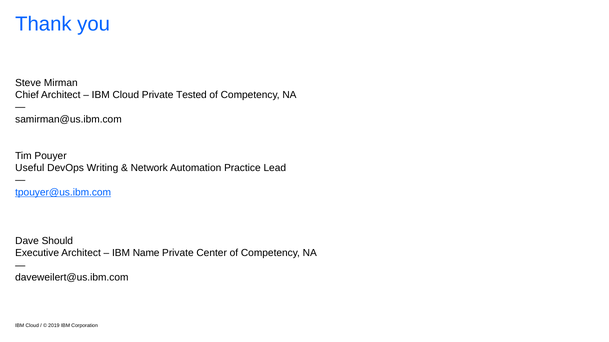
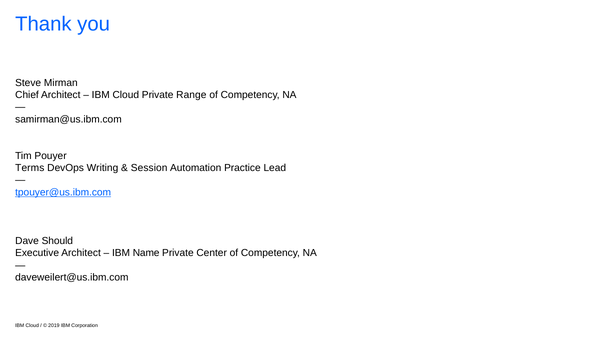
Tested: Tested -> Range
Useful: Useful -> Terms
Network: Network -> Session
